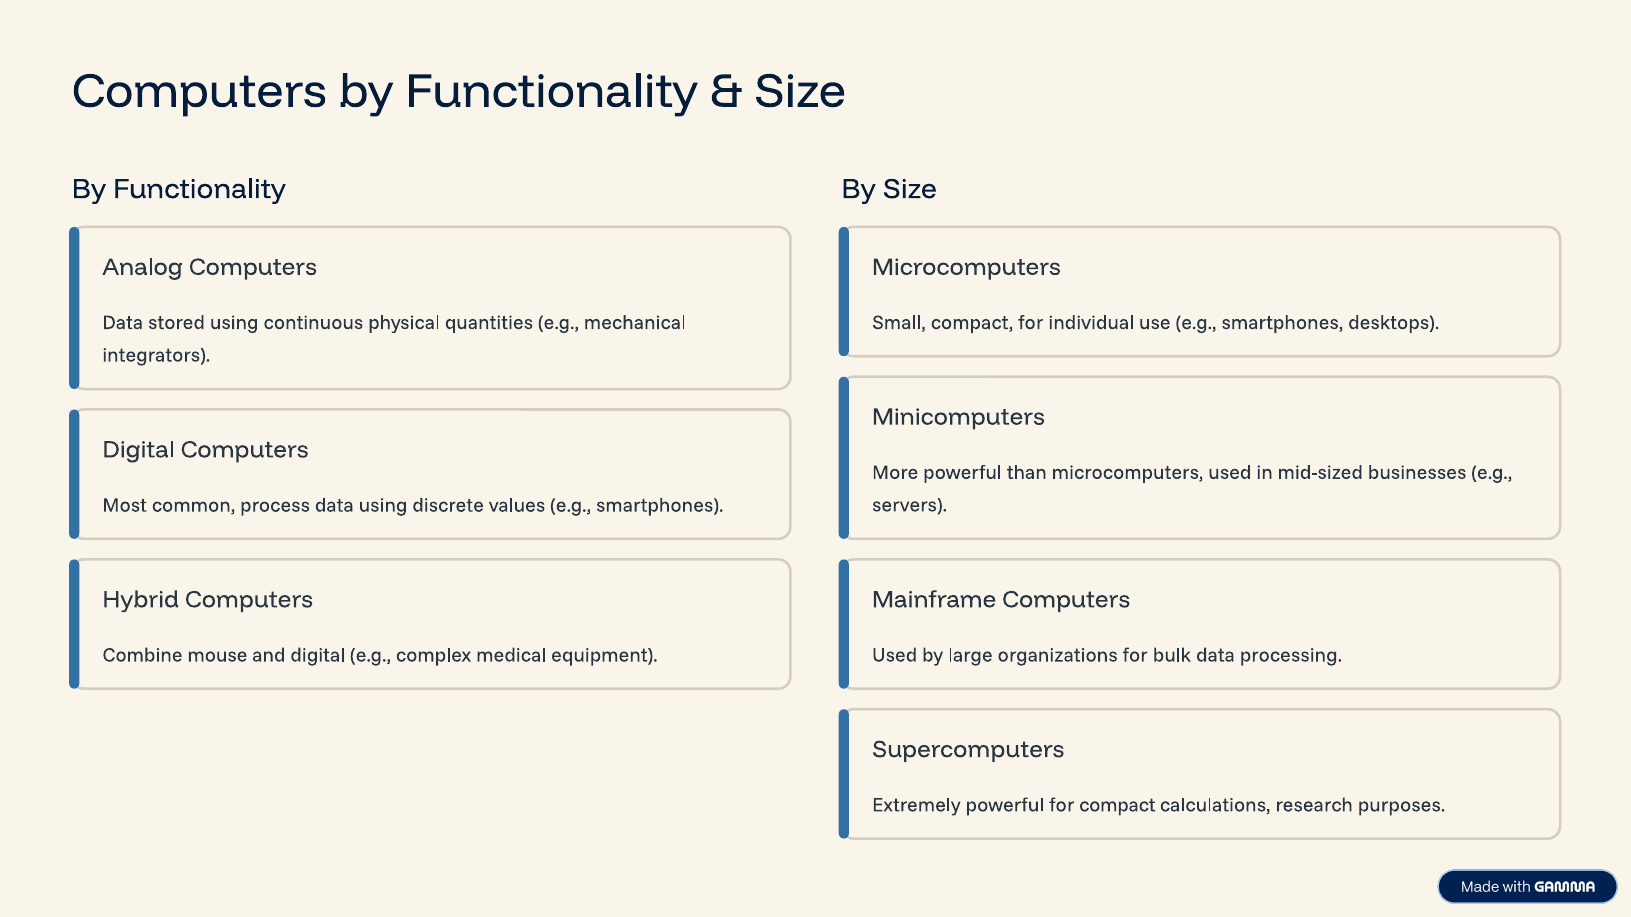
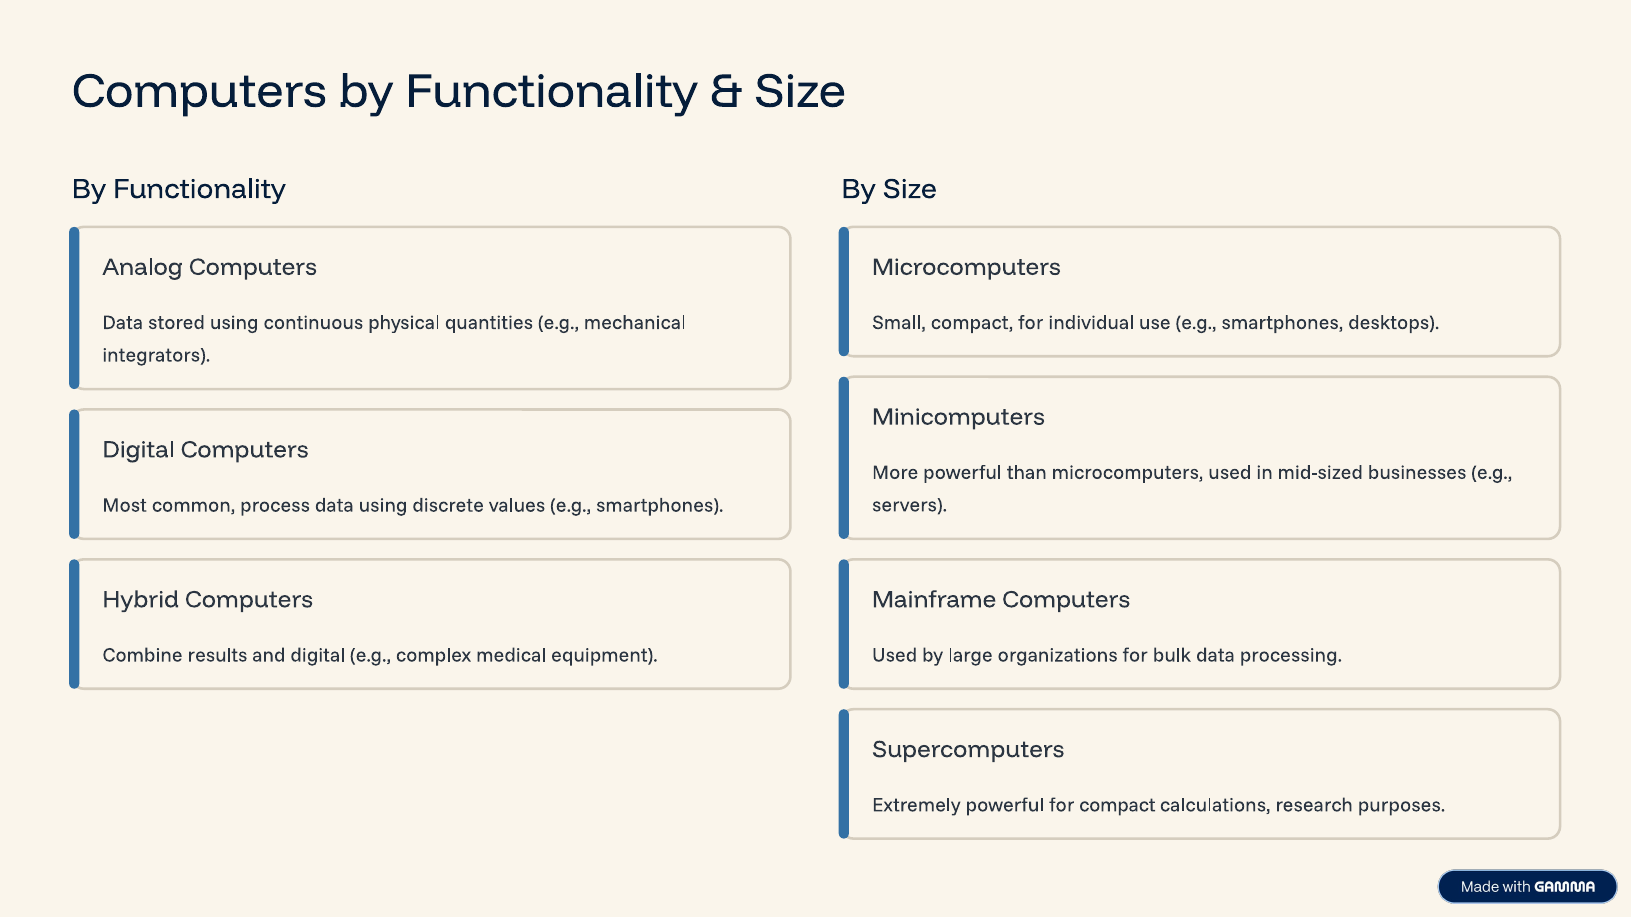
mouse: mouse -> results
